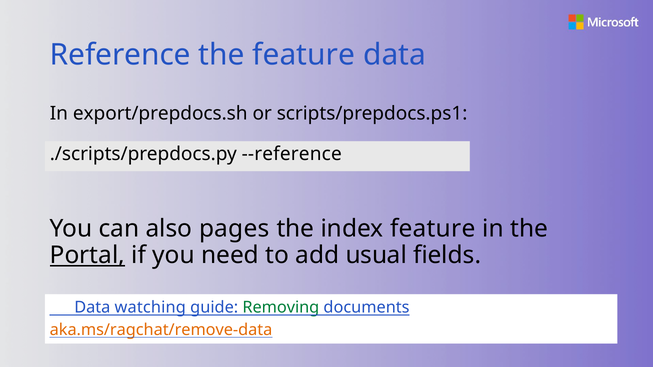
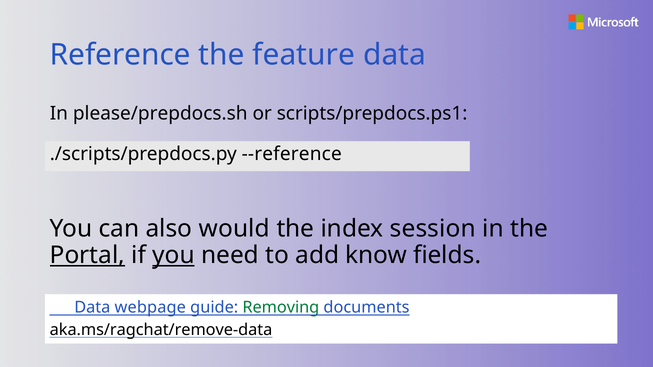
export/prepdocs.sh: export/prepdocs.sh -> please/prepdocs.sh
pages: pages -> would
index feature: feature -> session
you at (174, 255) underline: none -> present
usual: usual -> know
watching: watching -> webpage
aka.ms/ragchat/remove-data colour: orange -> black
